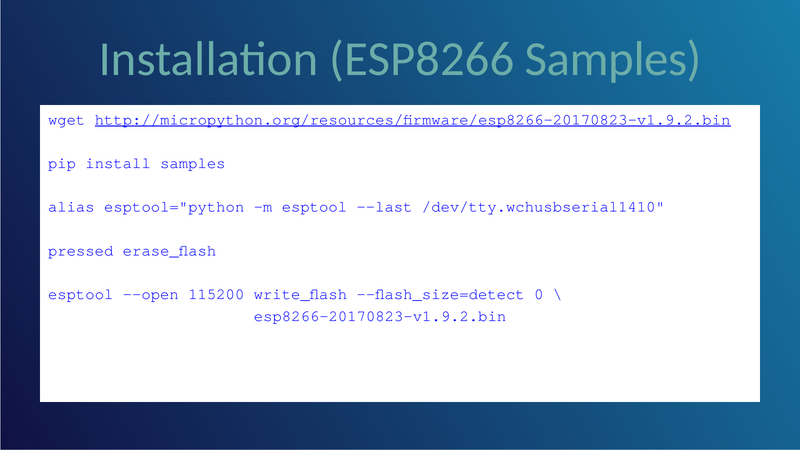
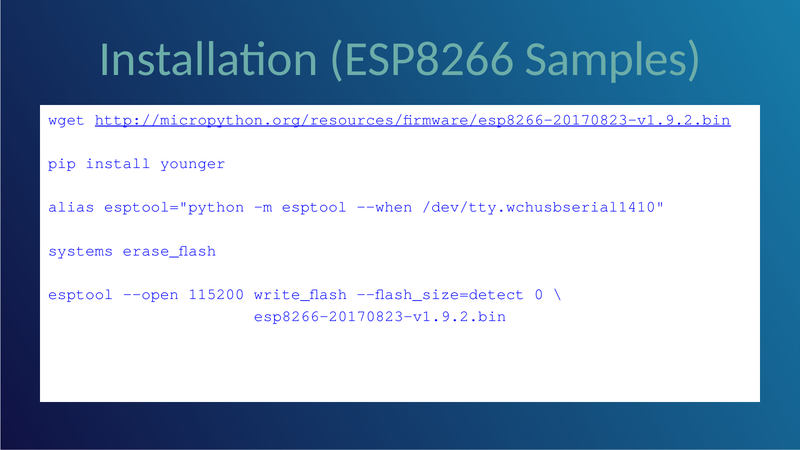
install samples: samples -> younger
--last: --last -> --when
pressed: pressed -> systems
